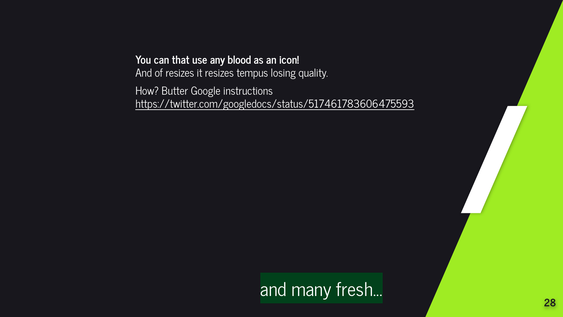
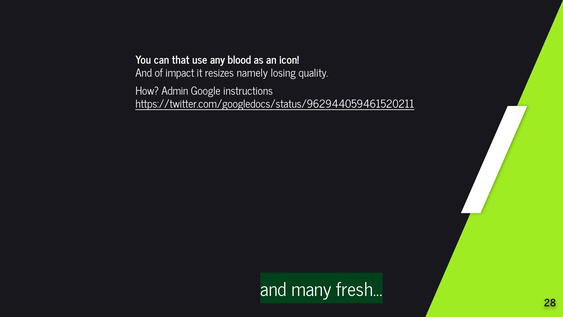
of resizes: resizes -> impact
tempus: tempus -> namely
Butter: Butter -> Admin
https://twitter.com/googledocs/status/517461783606475593: https://twitter.com/googledocs/status/517461783606475593 -> https://twitter.com/googledocs/status/962944059461520211
